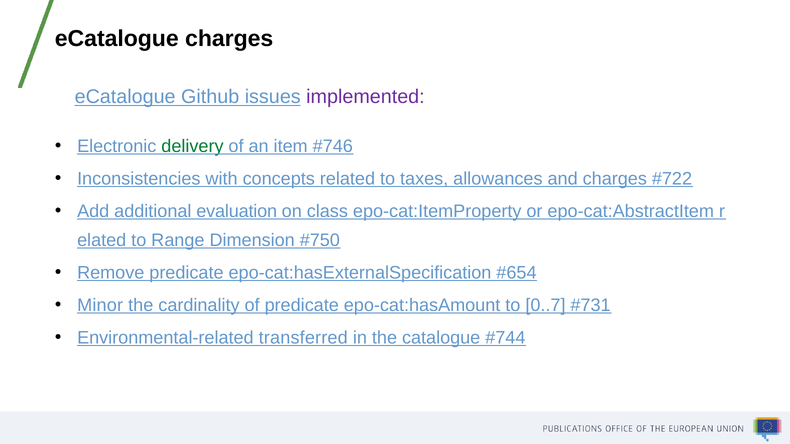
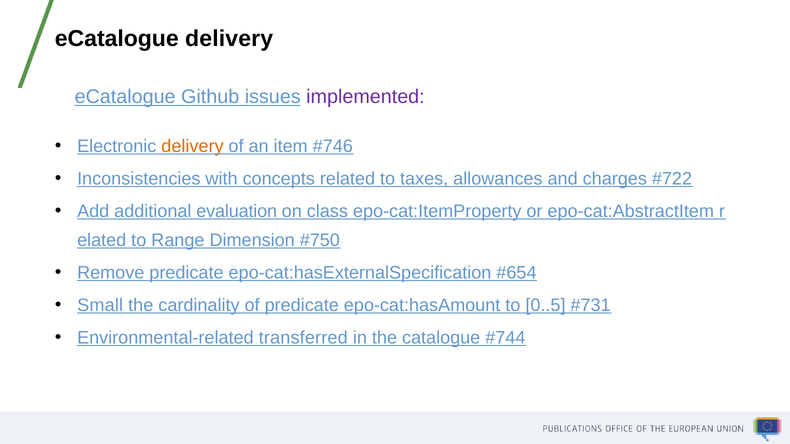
eCatalogue charges: charges -> delivery
delivery at (192, 146) colour: green -> orange
Minor: Minor -> Small
0..7: 0..7 -> 0..5
